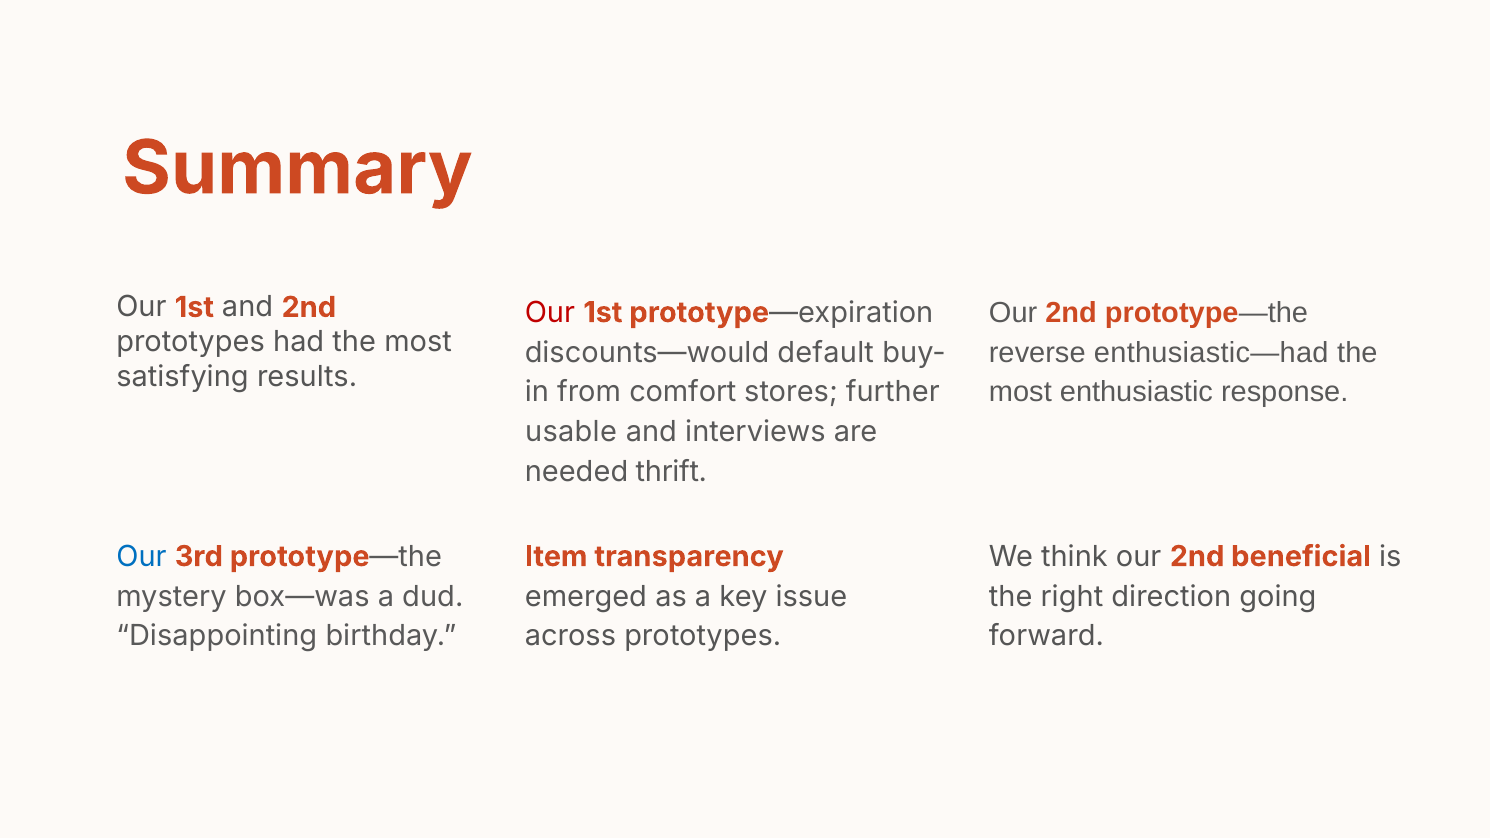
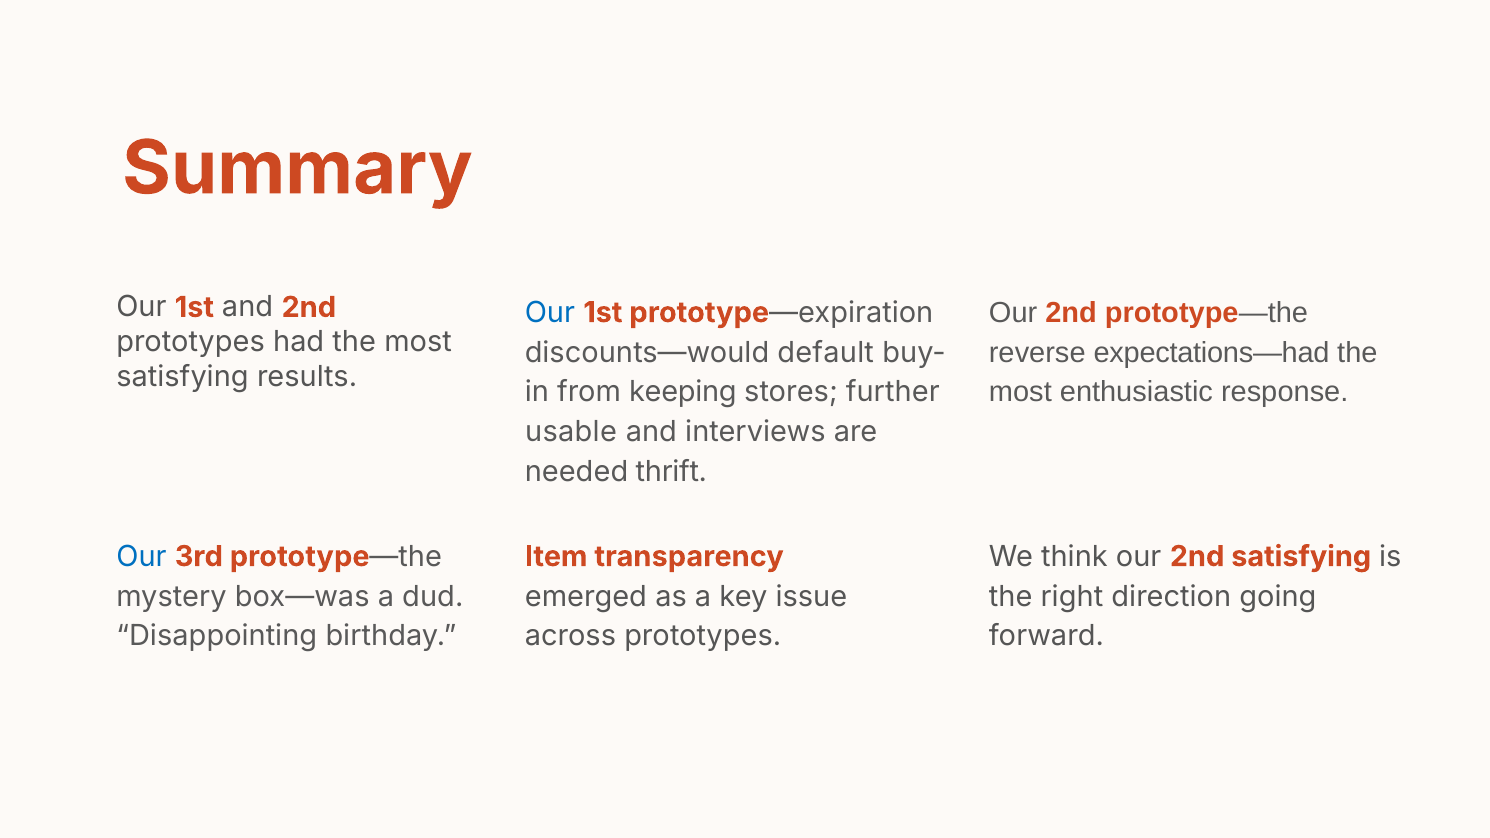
Our at (550, 313) colour: red -> blue
enthusiastic—had: enthusiastic—had -> expectations—had
comfort: comfort -> keeping
2nd beneficial: beneficial -> satisfying
